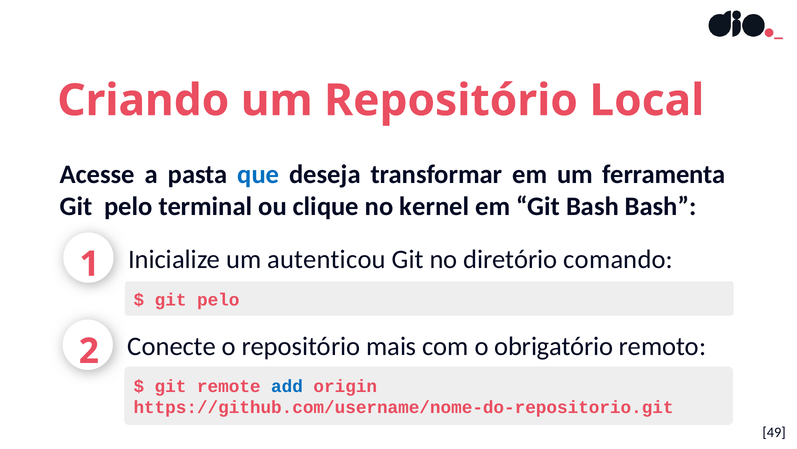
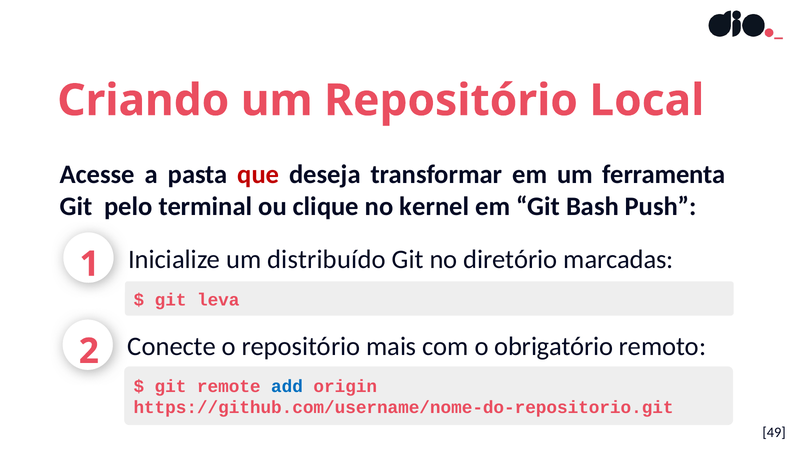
que colour: blue -> red
Bash Bash: Bash -> Push
autenticou: autenticou -> distribuído
comando: comando -> marcadas
pelo at (218, 299): pelo -> leva
